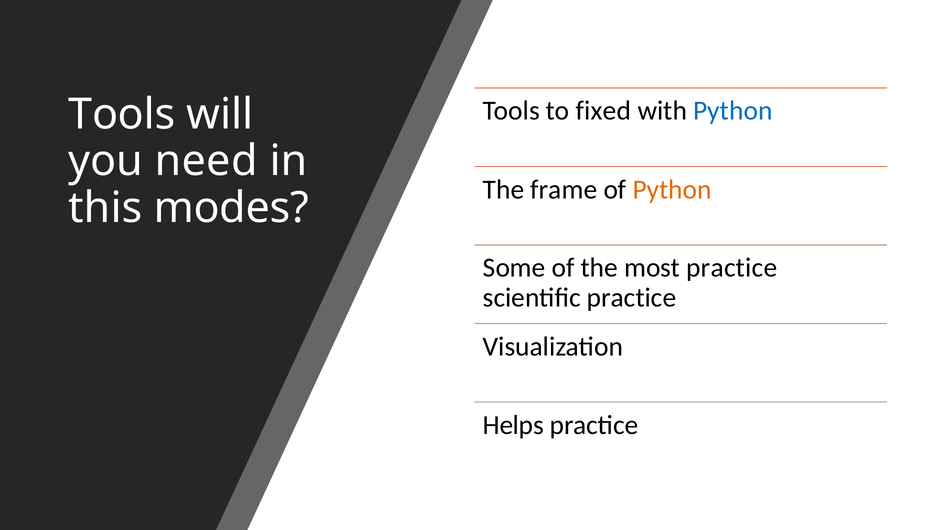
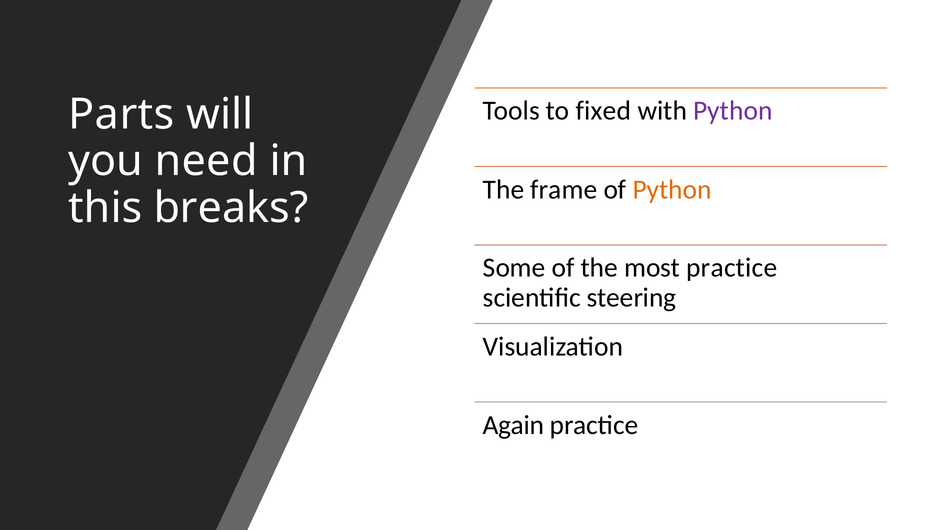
Python at (733, 111) colour: blue -> purple
Tools at (122, 115): Tools -> Parts
modes: modes -> breaks
scientific practice: practice -> steering
Helps: Helps -> Again
